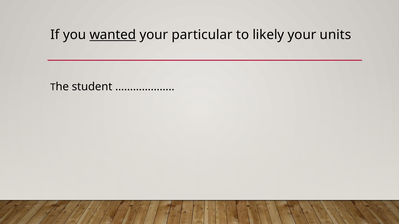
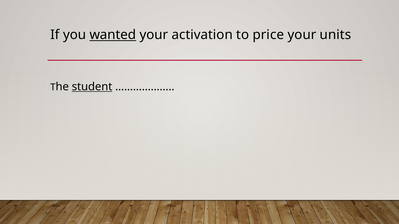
particular: particular -> activation
likely: likely -> price
student underline: none -> present
